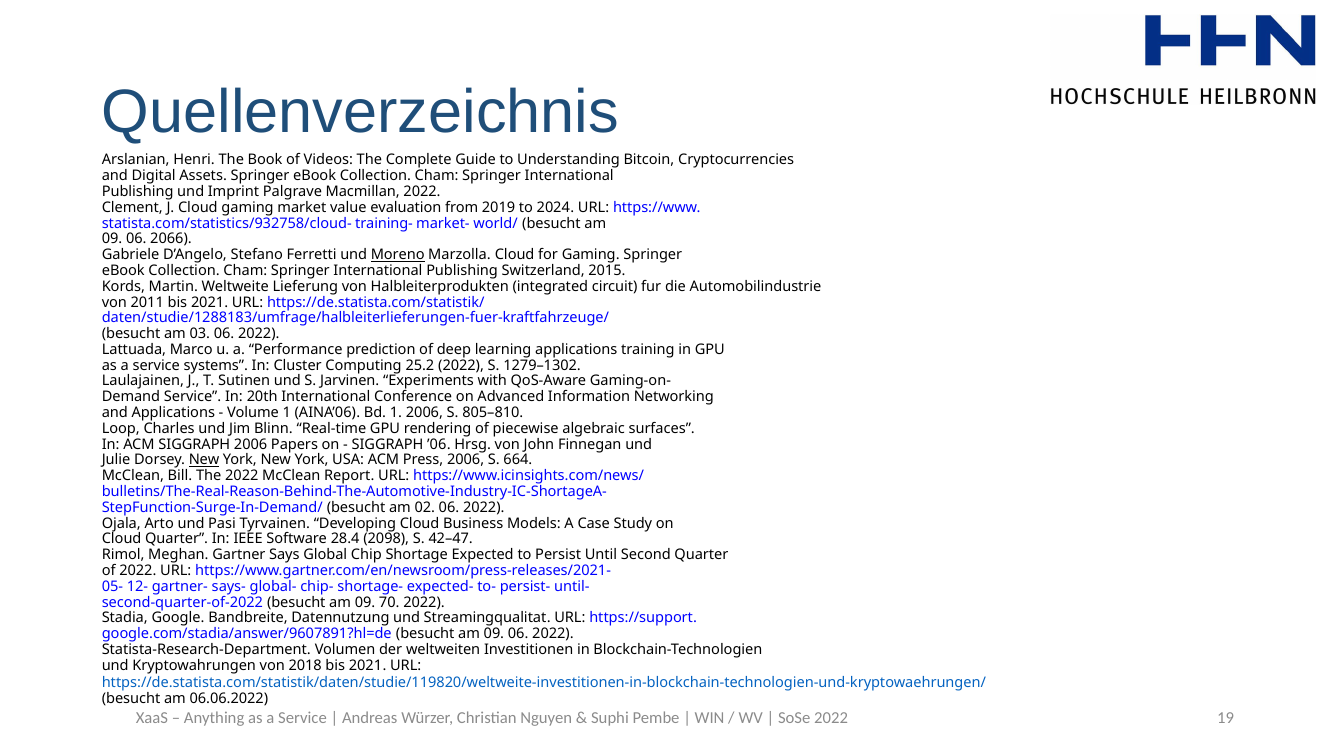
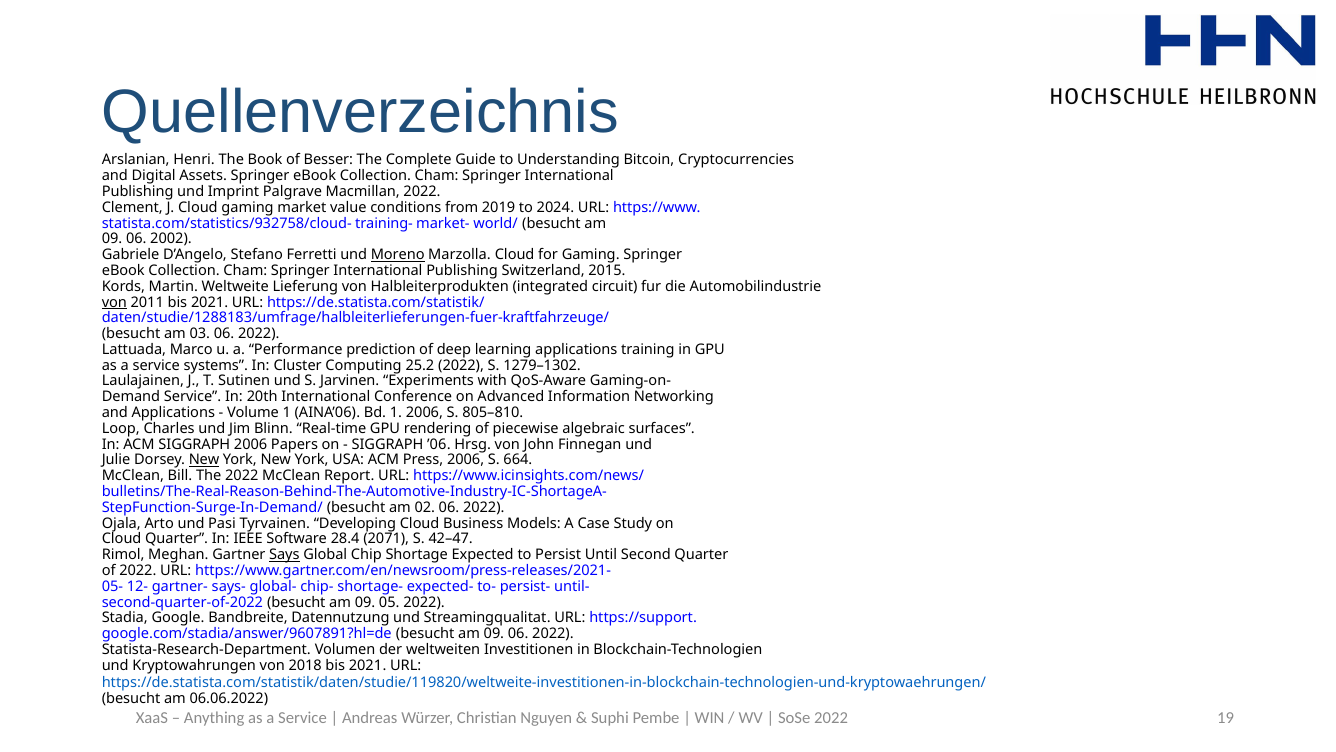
Videos: Videos -> Besser
evaluation: evaluation -> conditions
2066: 2066 -> 2002
von at (114, 302) underline: none -> present
2098: 2098 -> 2071
Says underline: none -> present
70: 70 -> 05
